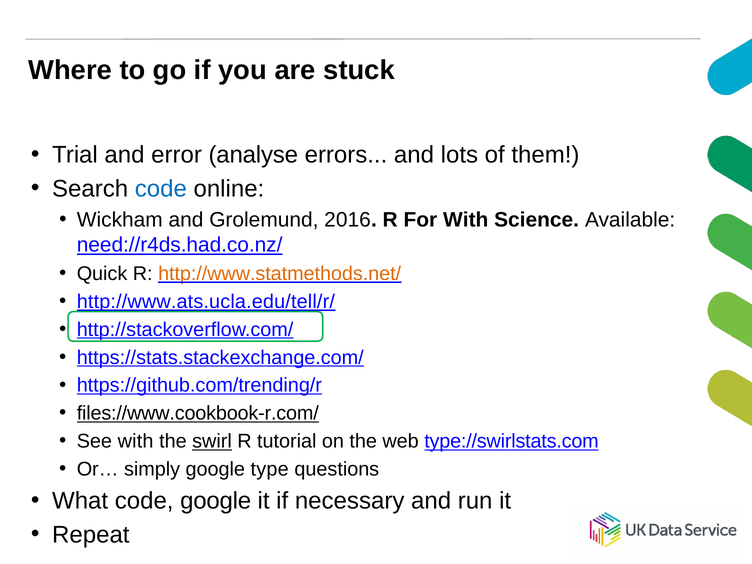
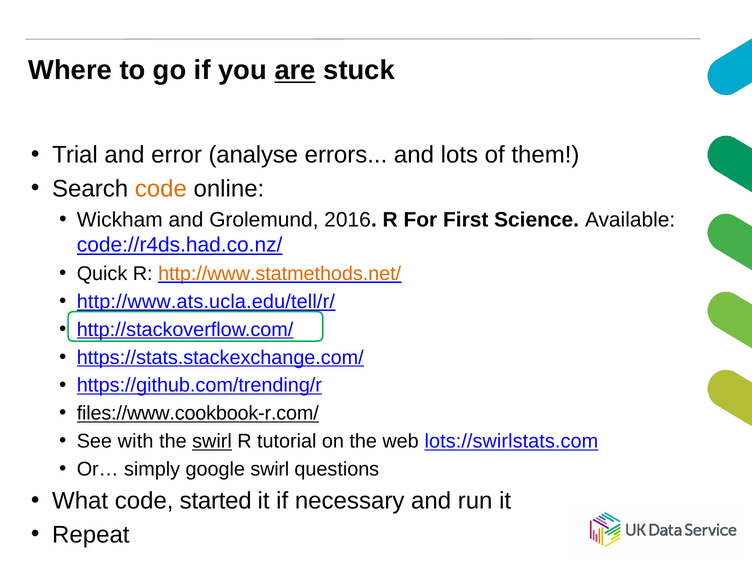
are underline: none -> present
code at (161, 189) colour: blue -> orange
For With: With -> First
need://r4ds.had.co.nz/: need://r4ds.had.co.nz/ -> code://r4ds.had.co.nz/
type://swirlstats.com: type://swirlstats.com -> lots://swirlstats.com
google type: type -> swirl
code google: google -> started
